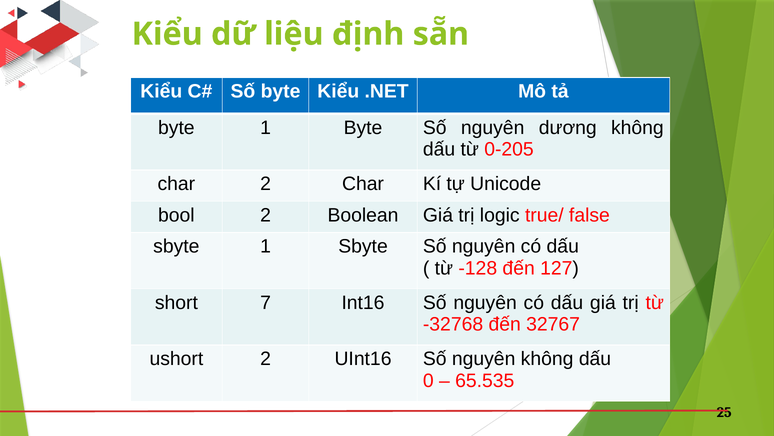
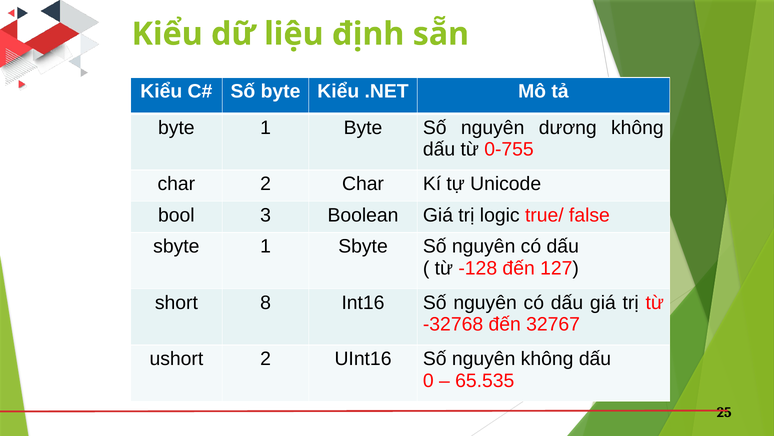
0-205: 0-205 -> 0-755
bool 2: 2 -> 3
7: 7 -> 8
